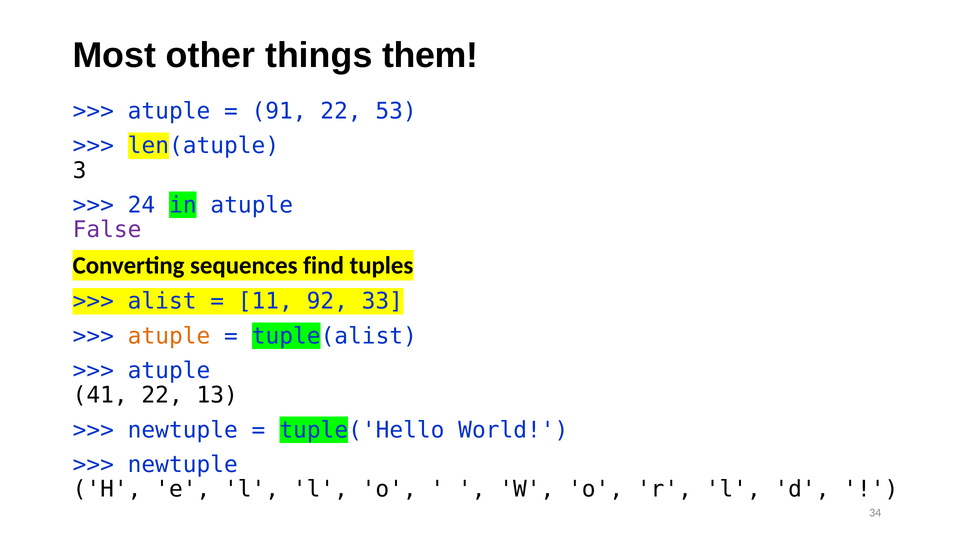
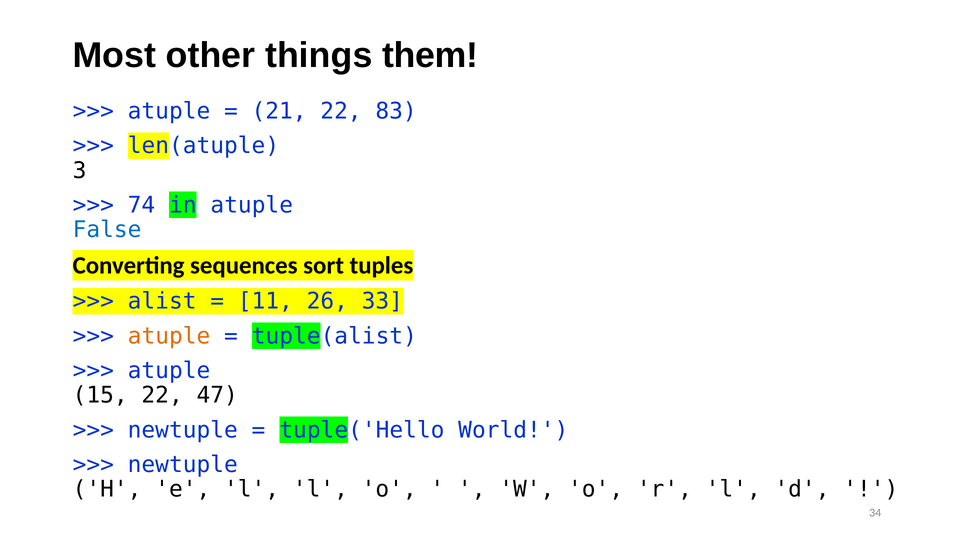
91: 91 -> 21
53: 53 -> 83
24: 24 -> 74
False colour: purple -> blue
find: find -> sort
92: 92 -> 26
41: 41 -> 15
13: 13 -> 47
